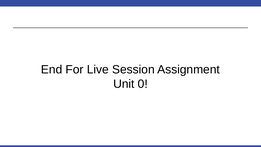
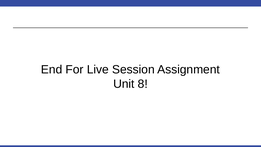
0: 0 -> 8
